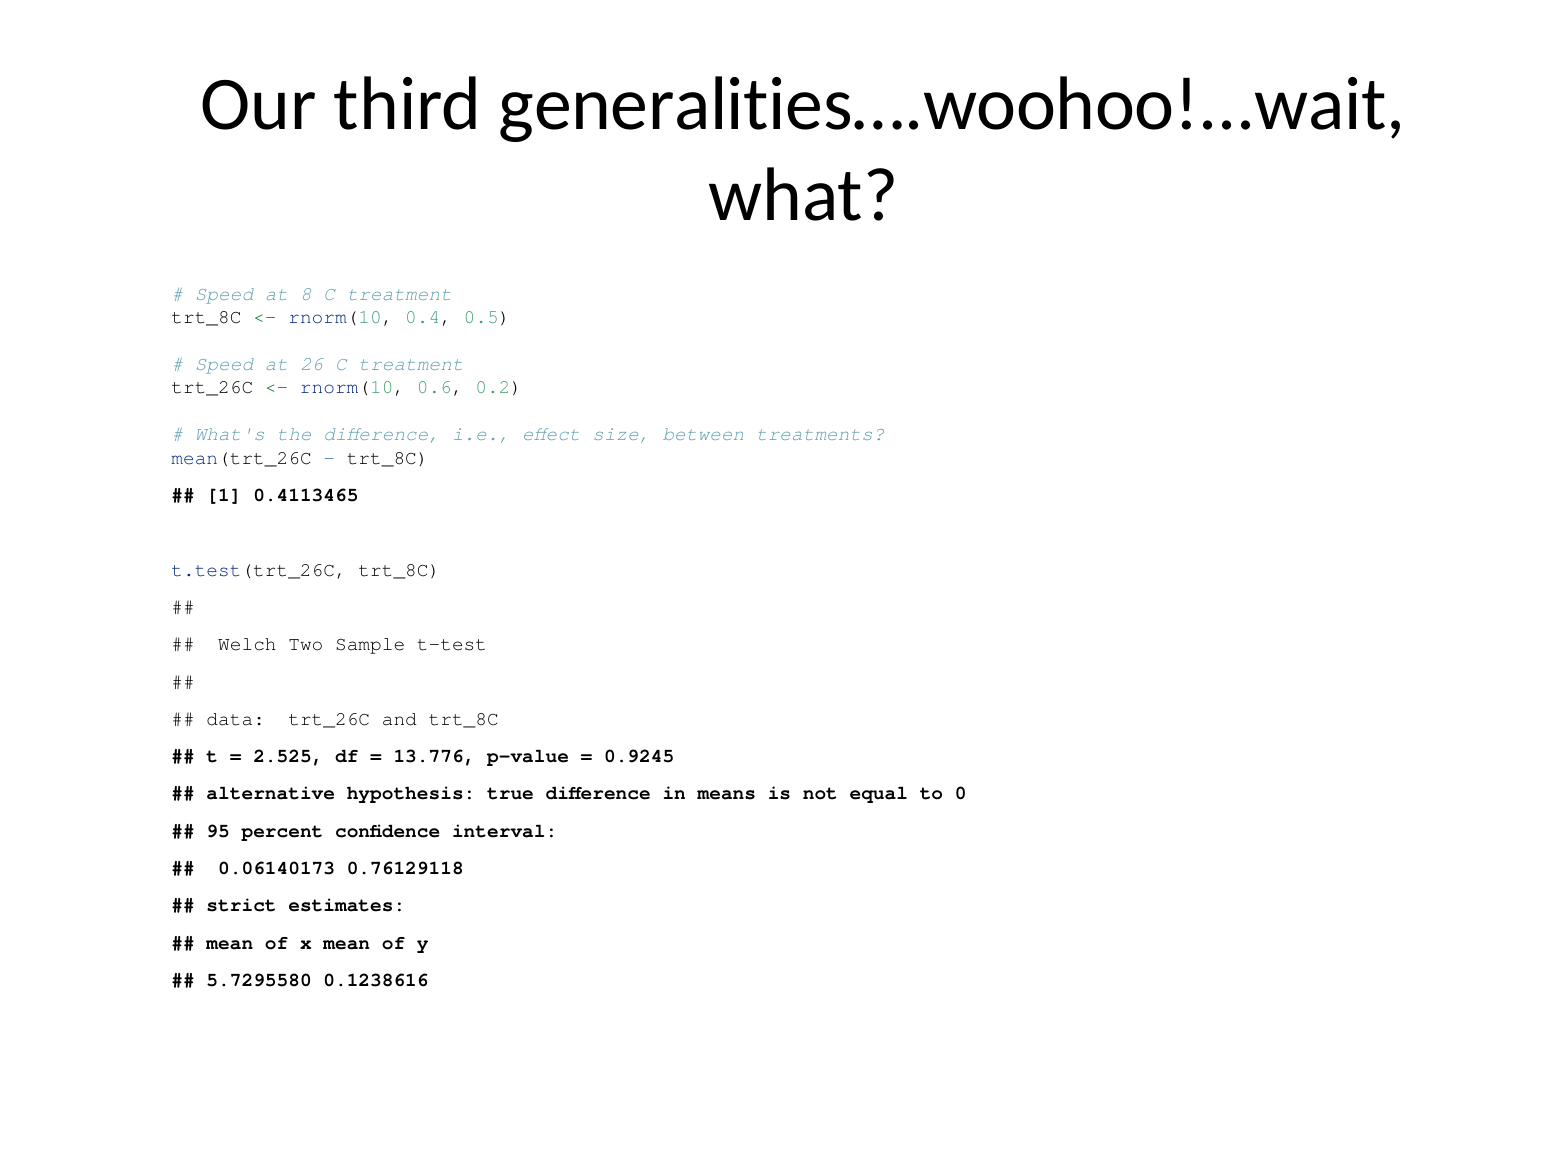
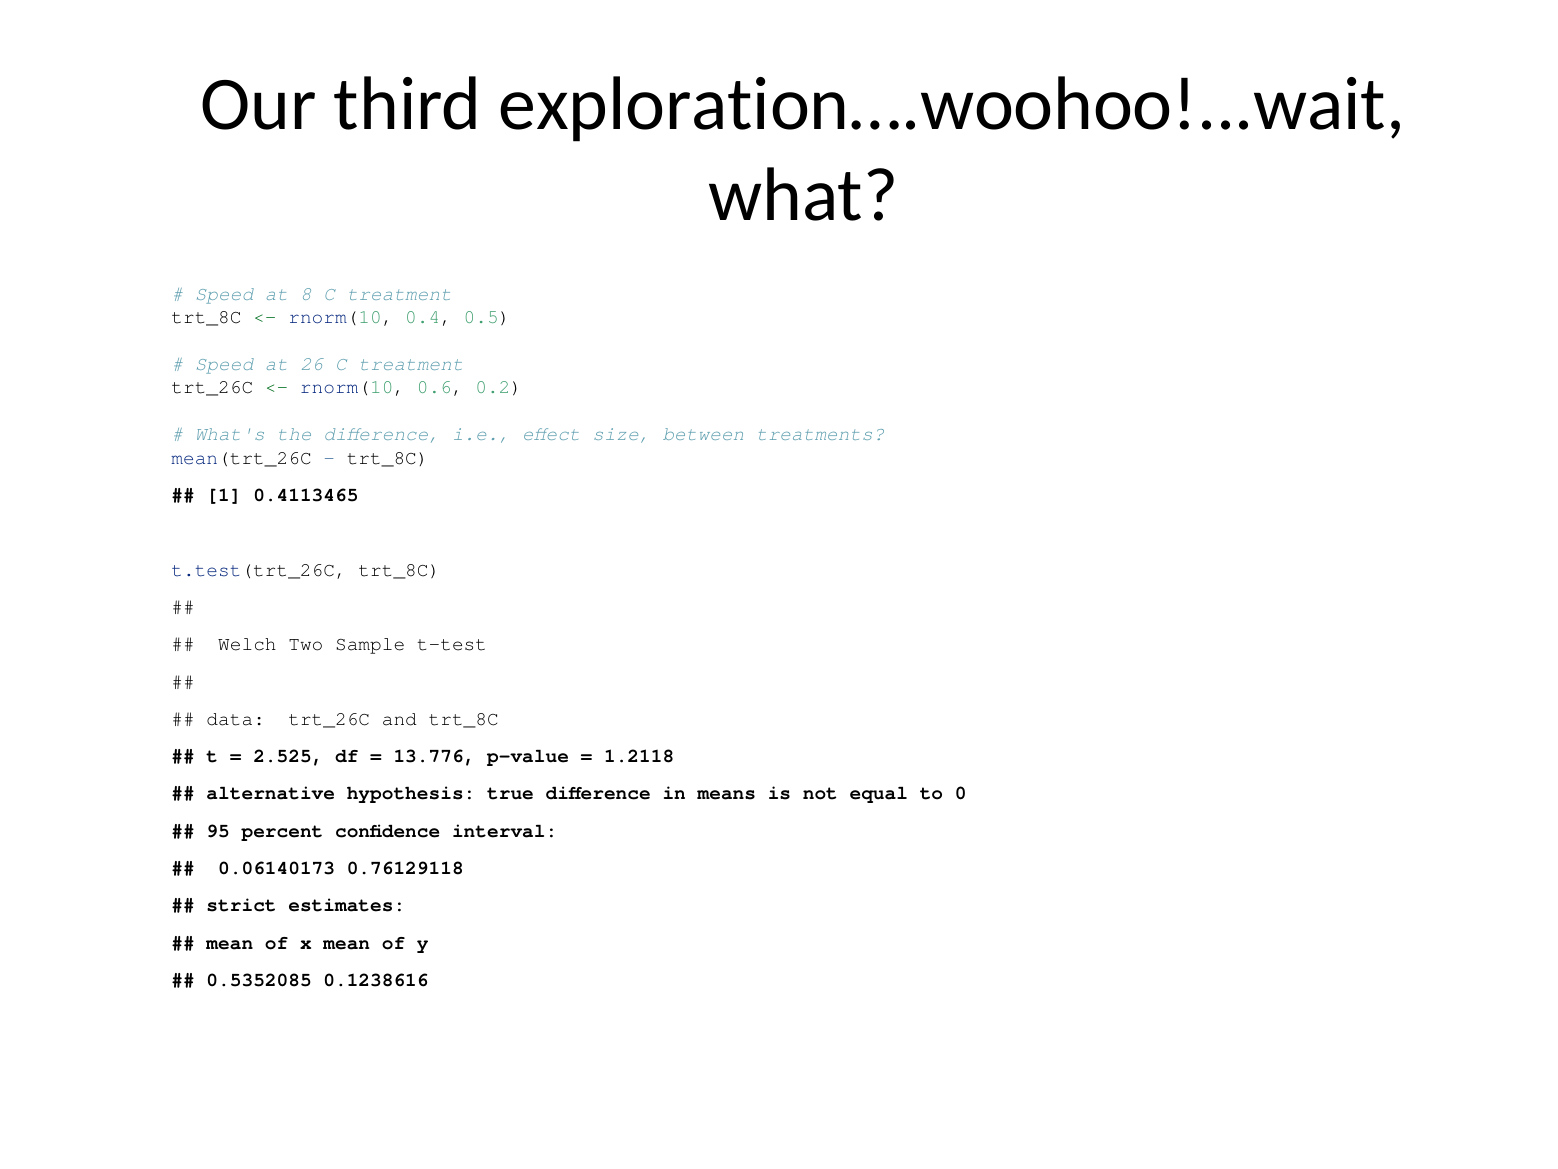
generalities….woohoo!...wait: generalities….woohoo!...wait -> exploration….woohoo!...wait
0.9245: 0.9245 -> 1.2118
5.7295580: 5.7295580 -> 0.5352085
